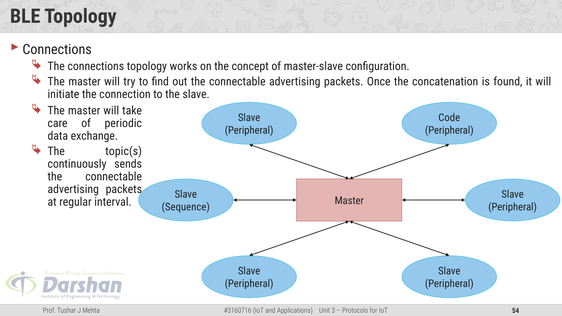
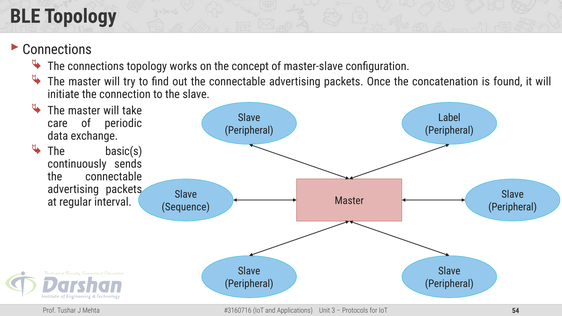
Code: Code -> Label
topic(s: topic(s -> basic(s
